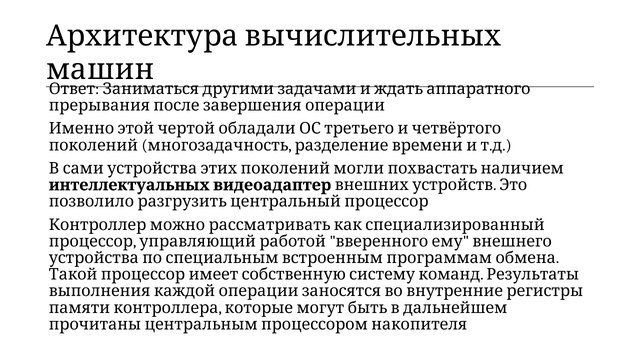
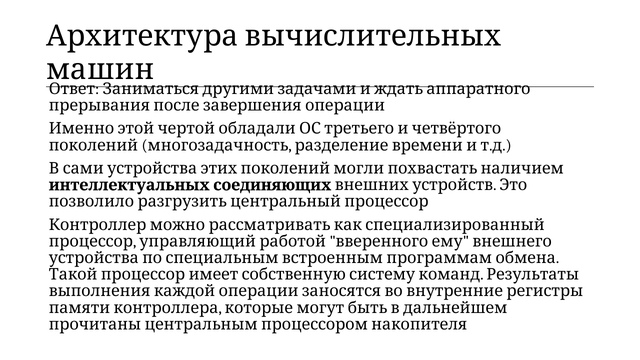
видеоадаптер: видеоадаптер -> соединяющих
